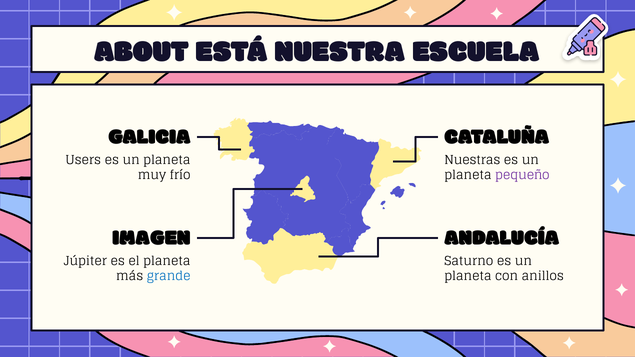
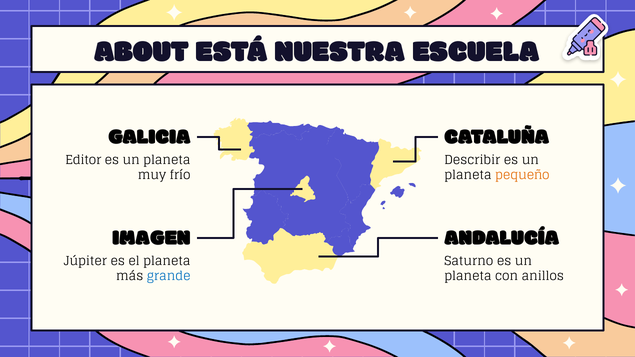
Users: Users -> Editor
Nuestras: Nuestras -> Describir
pequeño colour: purple -> orange
